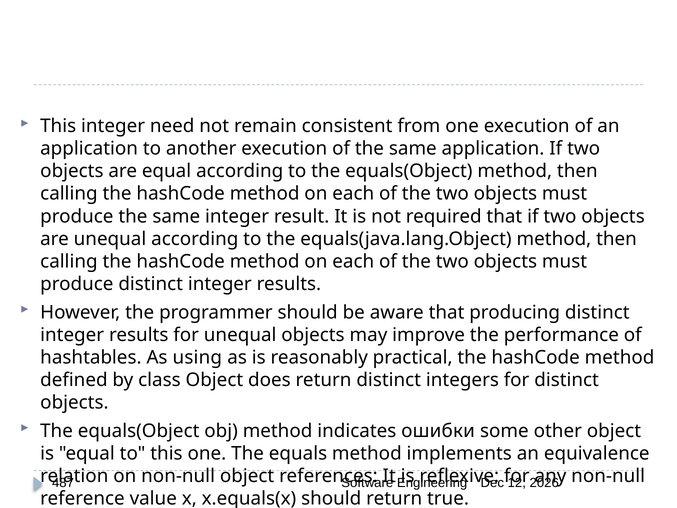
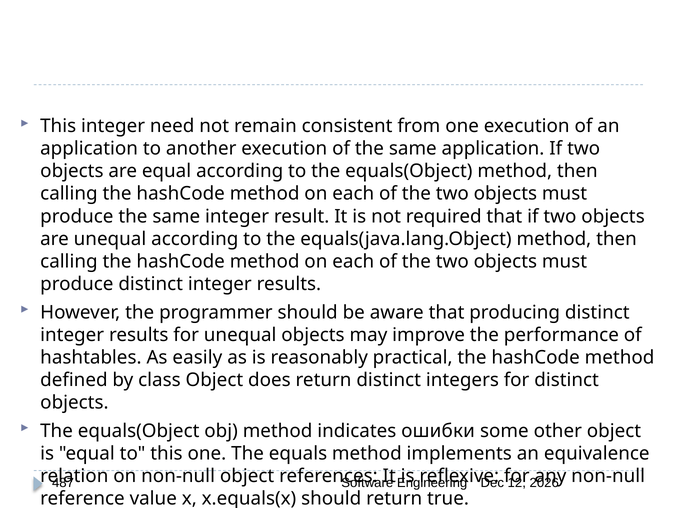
using: using -> easily
